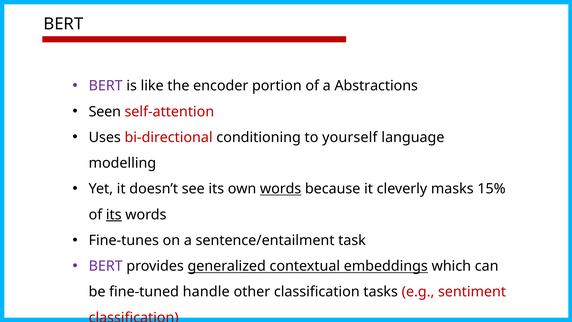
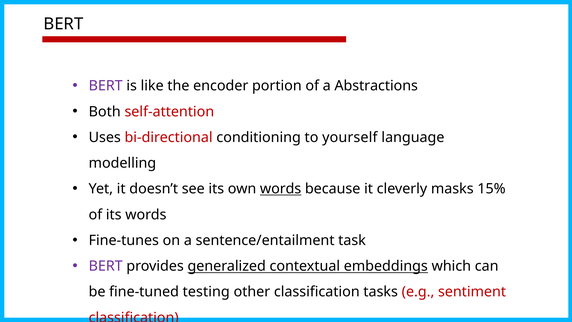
Seen: Seen -> Both
its at (114, 214) underline: present -> none
handle: handle -> testing
